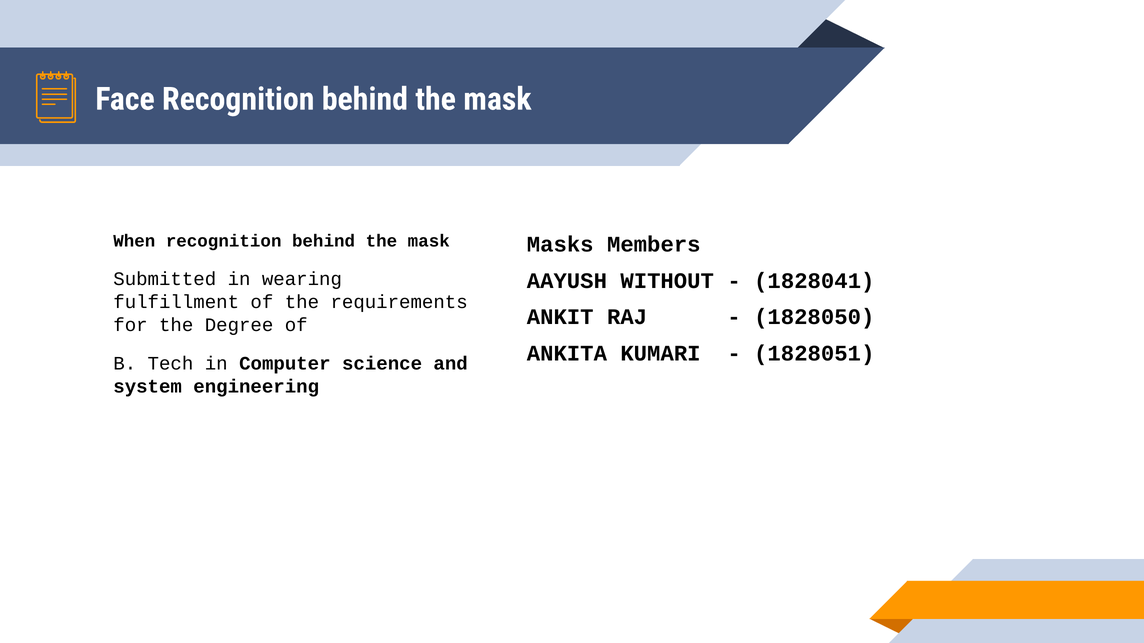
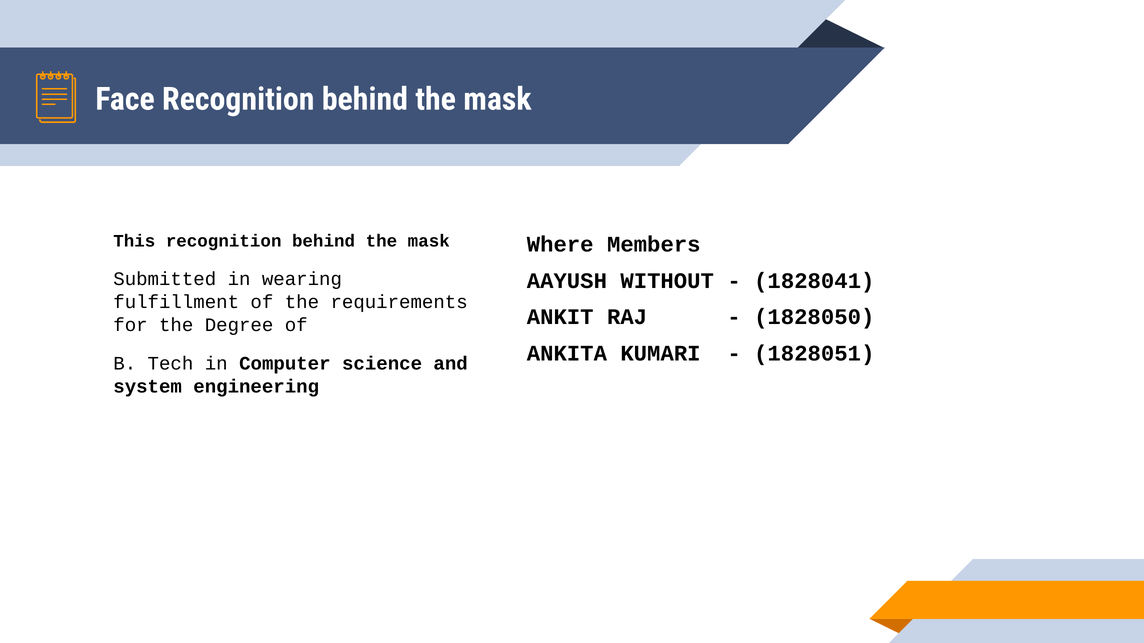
When: When -> This
Masks: Masks -> Where
